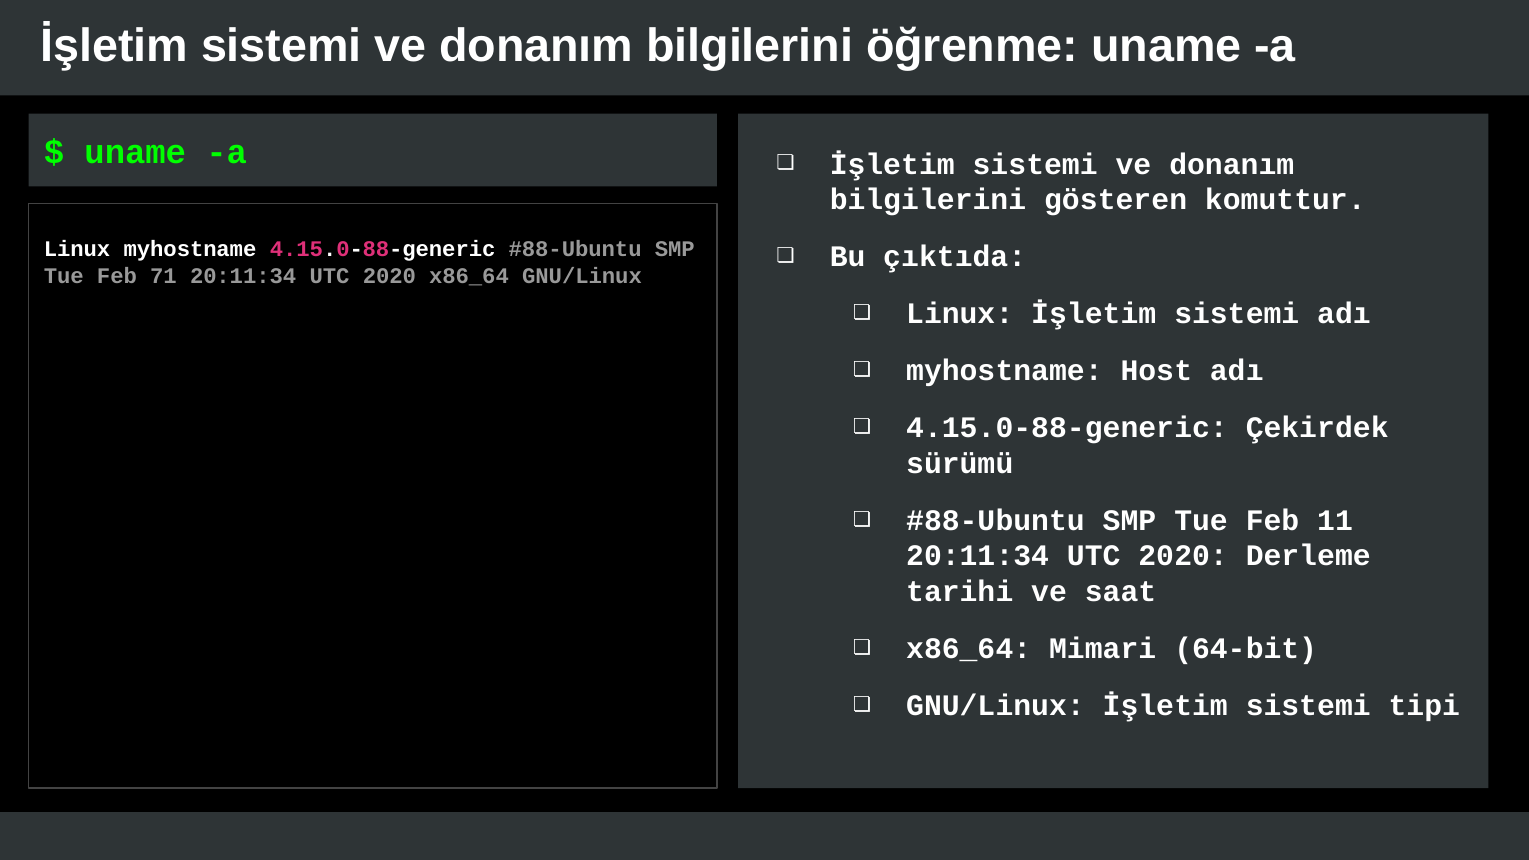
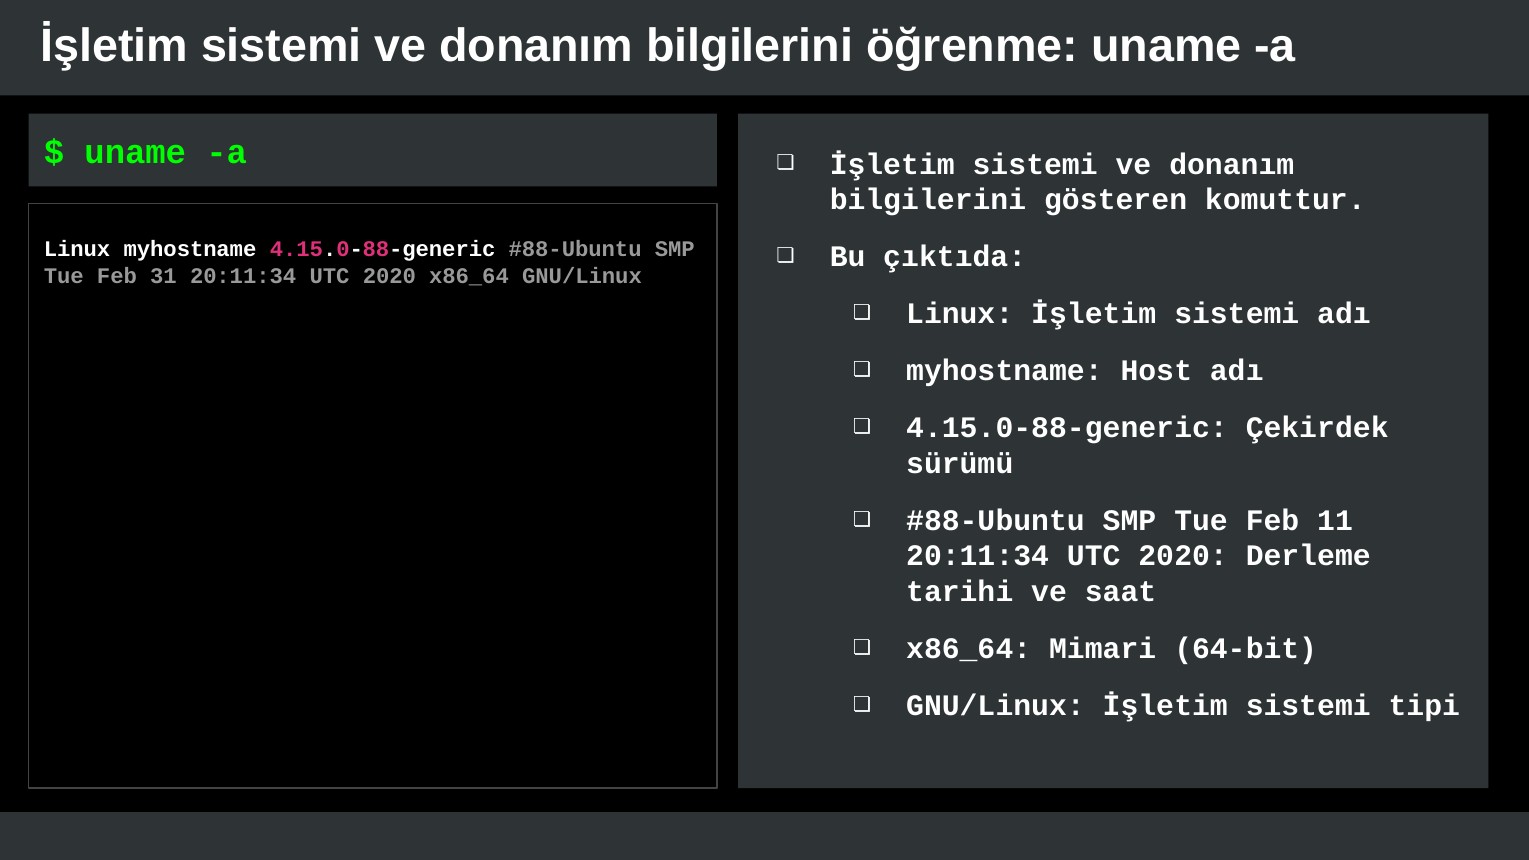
71: 71 -> 31
